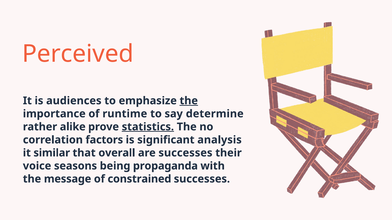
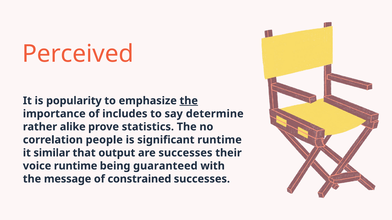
audiences: audiences -> popularity
runtime: runtime -> includes
statistics underline: present -> none
factors: factors -> people
significant analysis: analysis -> runtime
overall: overall -> output
voice seasons: seasons -> runtime
propaganda: propaganda -> guaranteed
